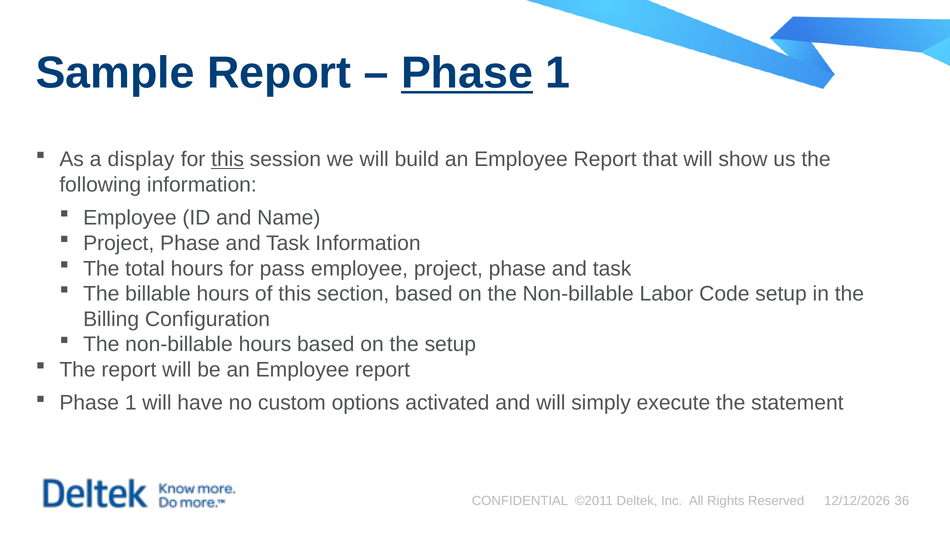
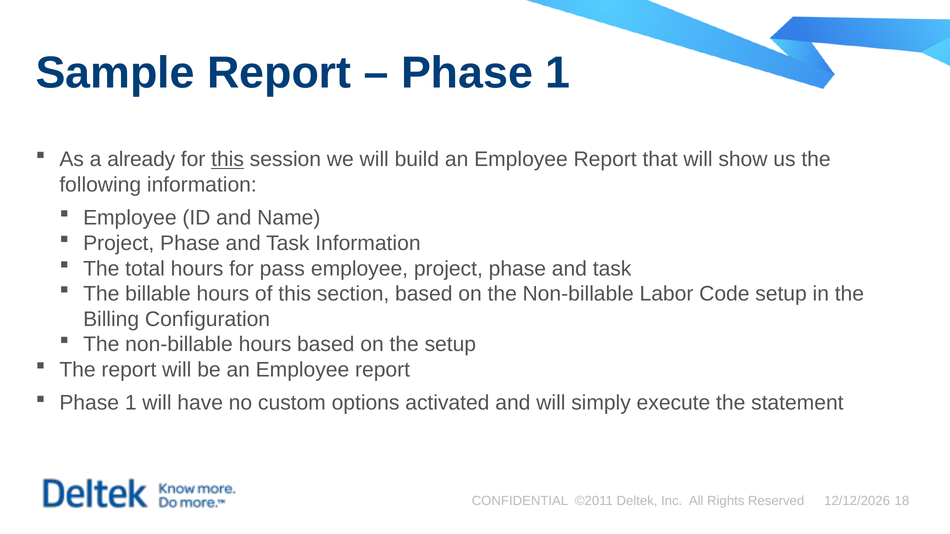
Phase at (467, 73) underline: present -> none
display: display -> already
36: 36 -> 18
